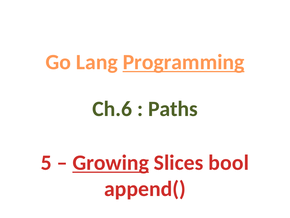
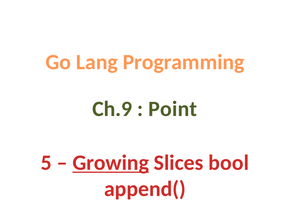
Programming underline: present -> none
Ch.6: Ch.6 -> Ch.9
Paths: Paths -> Point
